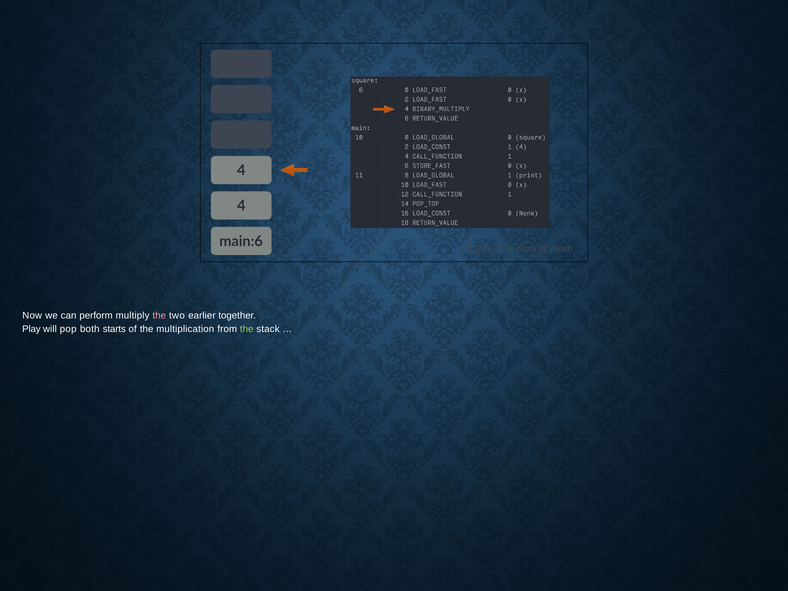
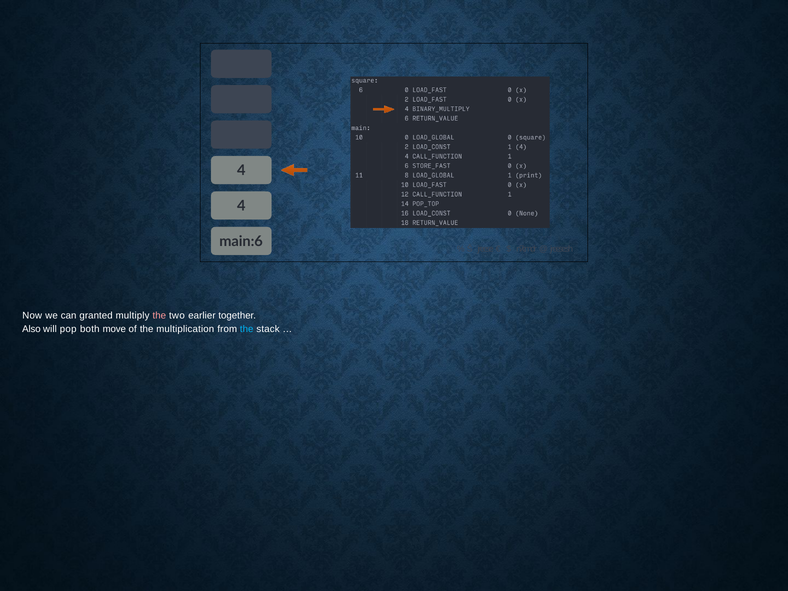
perform: perform -> granted
Play: Play -> Also
starts: starts -> move
the at (247, 329) colour: light green -> light blue
